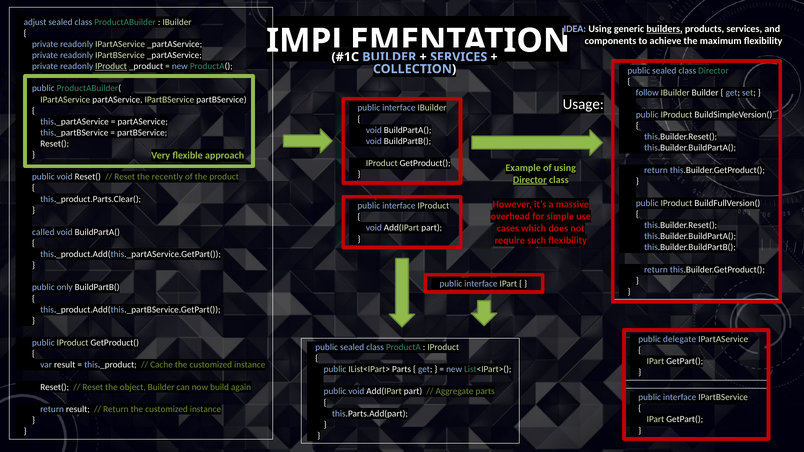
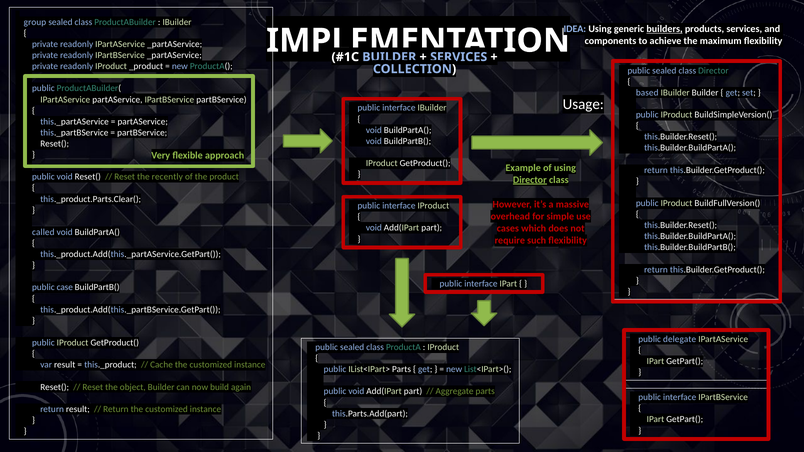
adjust: adjust -> group
IProduct at (111, 66) underline: present -> none
follow: follow -> based
only: only -> case
